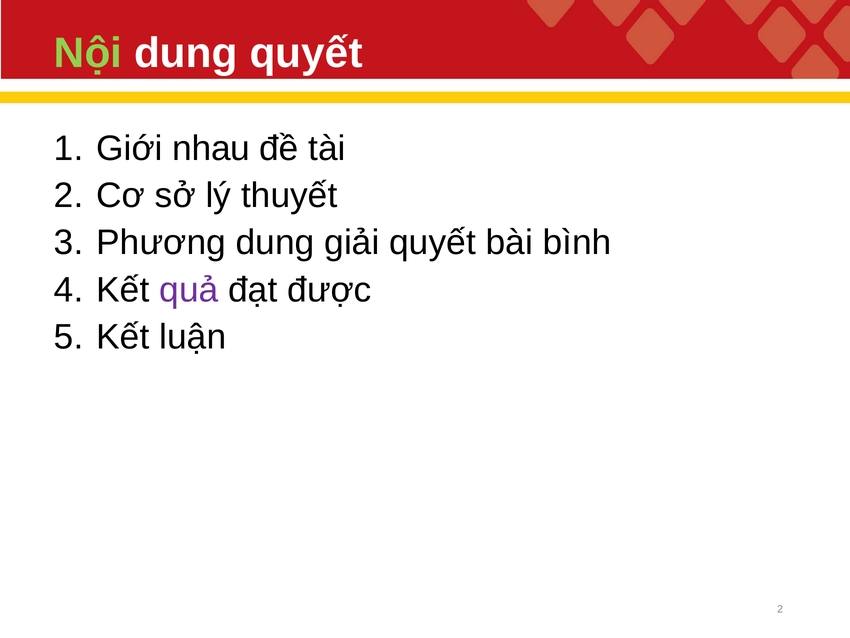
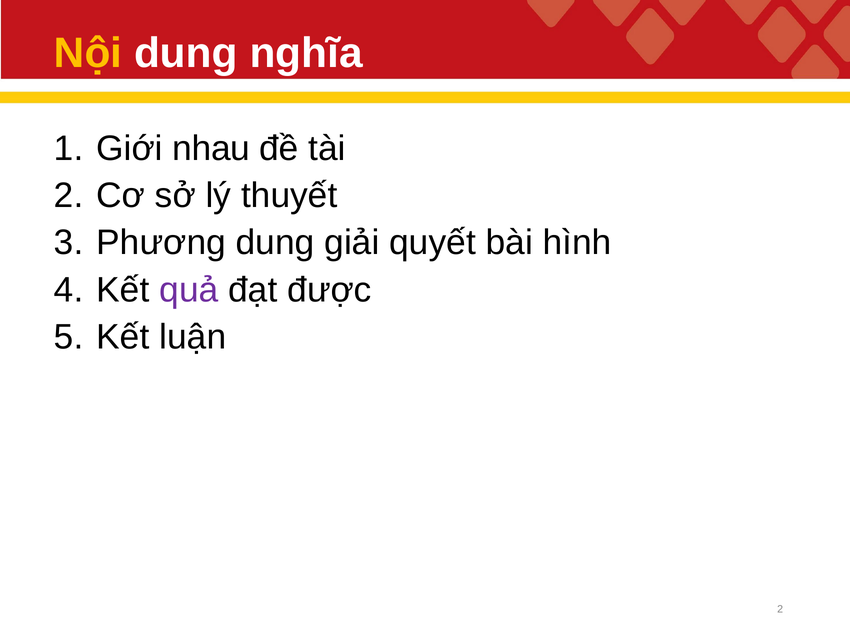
Nội colour: light green -> yellow
dung quyết: quyết -> nghĩa
bình: bình -> hình
